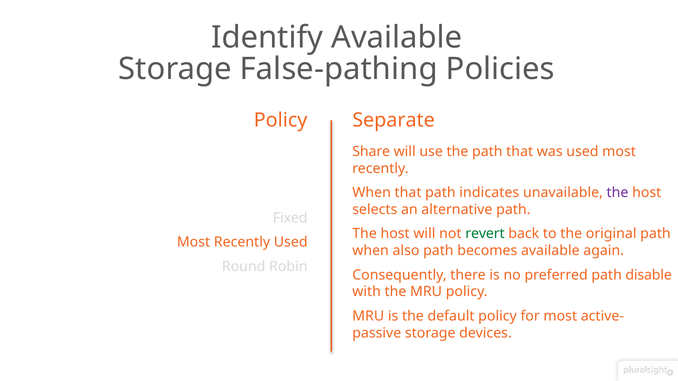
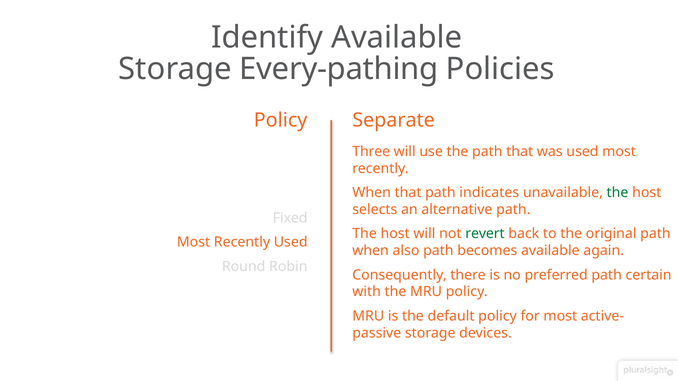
False-pathing: False-pathing -> Every-pathing
Share: Share -> Three
the at (618, 193) colour: purple -> green
disable: disable -> certain
